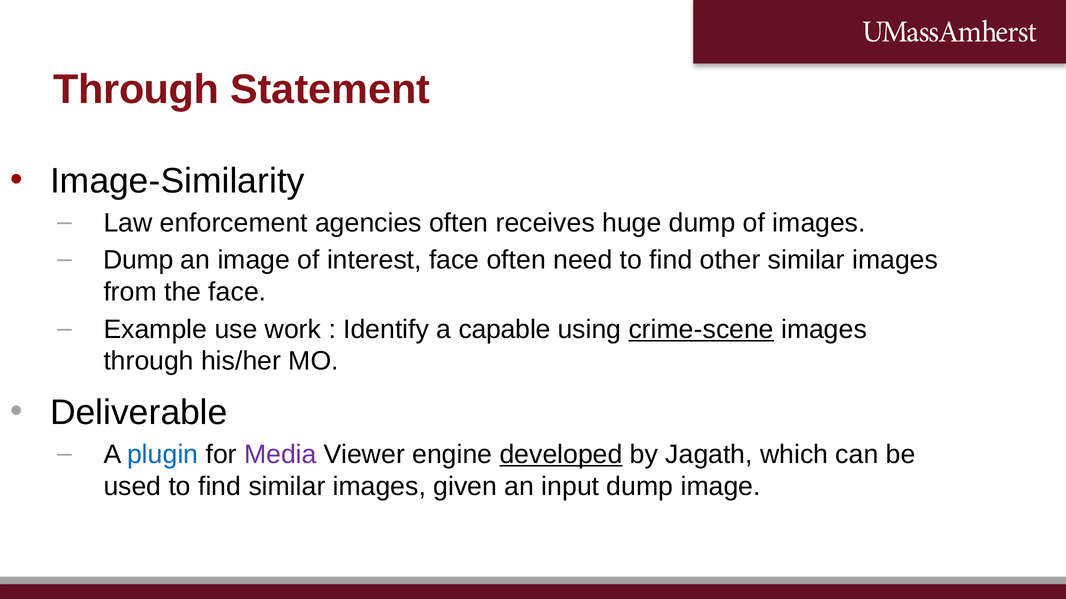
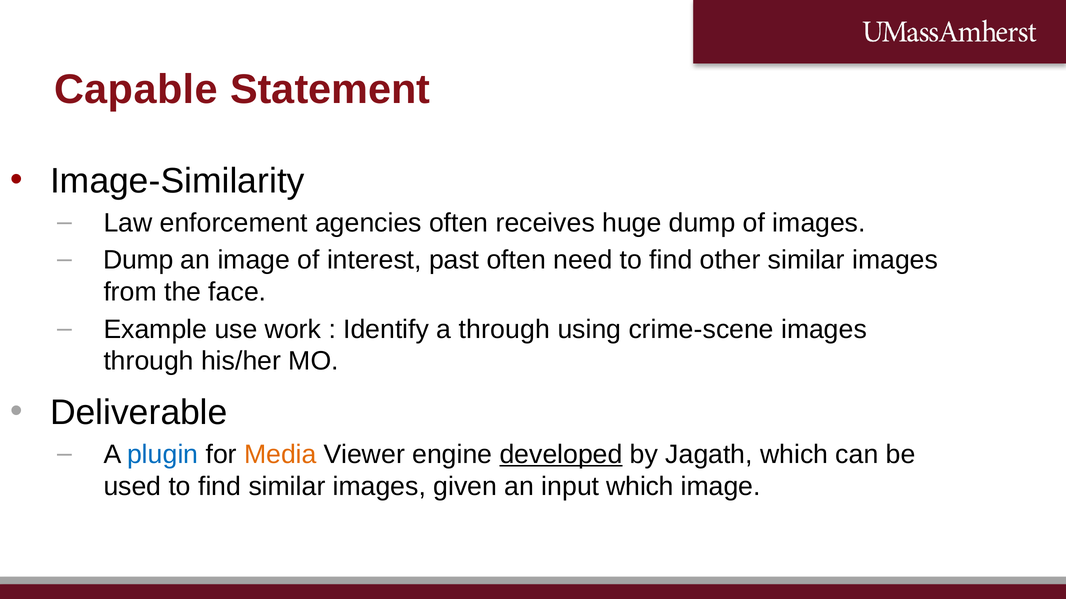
Through at (136, 90): Through -> Capable
interest face: face -> past
a capable: capable -> through
crime-scene underline: present -> none
Media colour: purple -> orange
input dump: dump -> which
